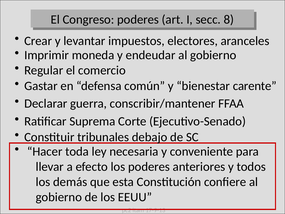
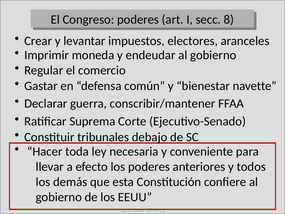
carente: carente -> navette
